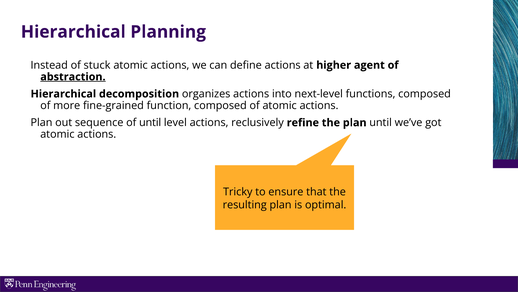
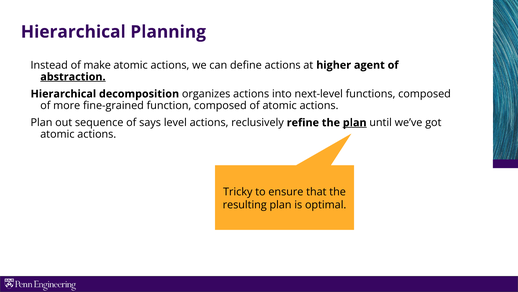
stuck: stuck -> make
of until: until -> says
plan at (355, 122) underline: none -> present
